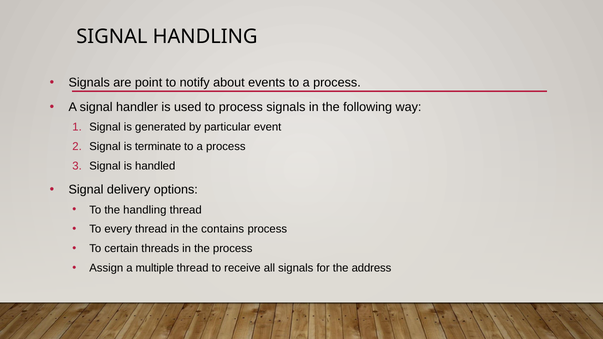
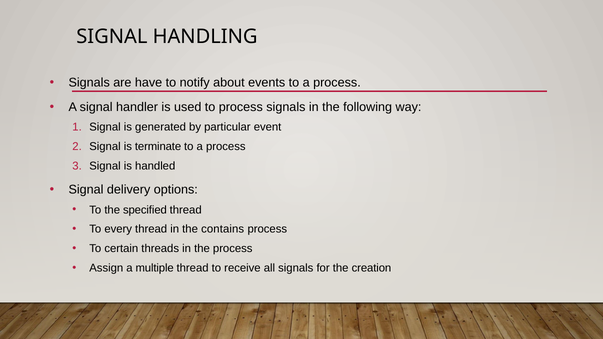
point: point -> have
the handling: handling -> speciﬁed
address: address -> creation
